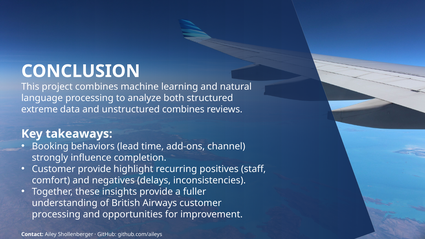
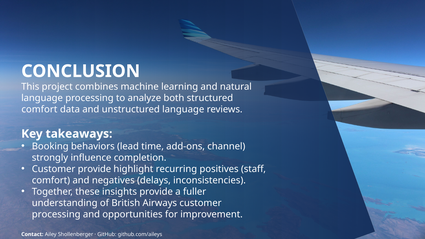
extreme at (39, 110): extreme -> comfort
unstructured combines: combines -> language
